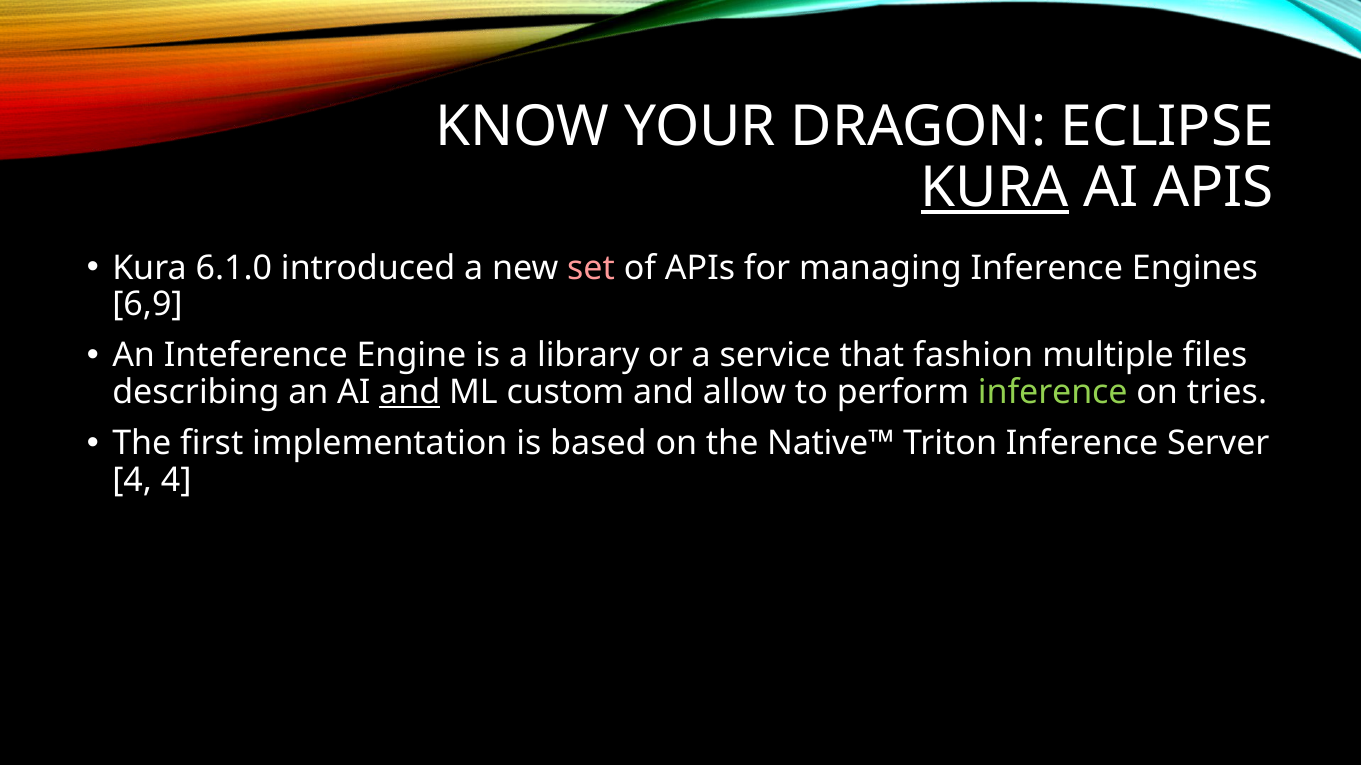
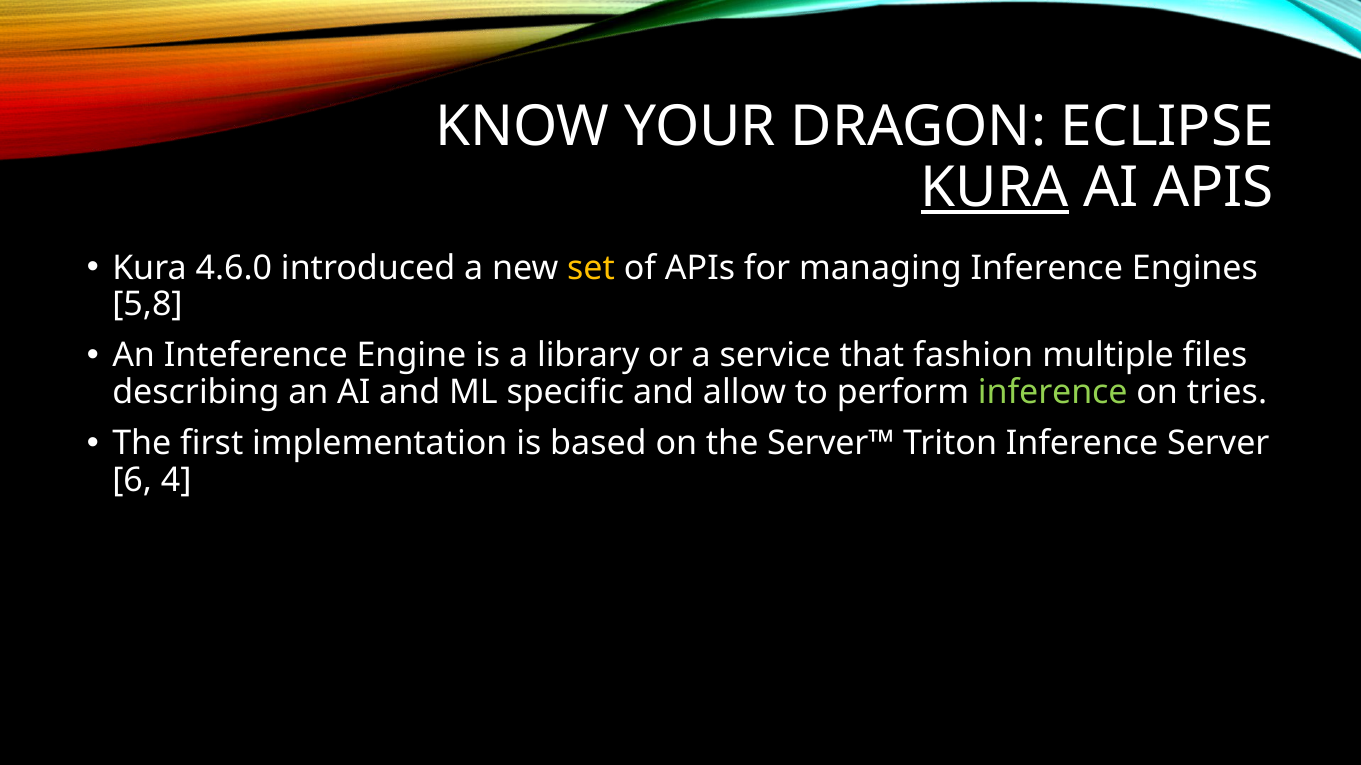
6.1.0: 6.1.0 -> 4.6.0
set colour: pink -> yellow
6,9: 6,9 -> 5,8
and at (410, 393) underline: present -> none
custom: custom -> specific
Native™: Native™ -> Server™
4 at (132, 480): 4 -> 6
